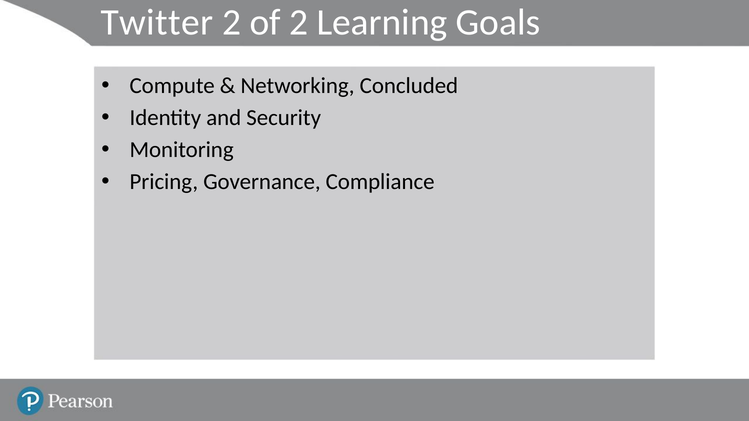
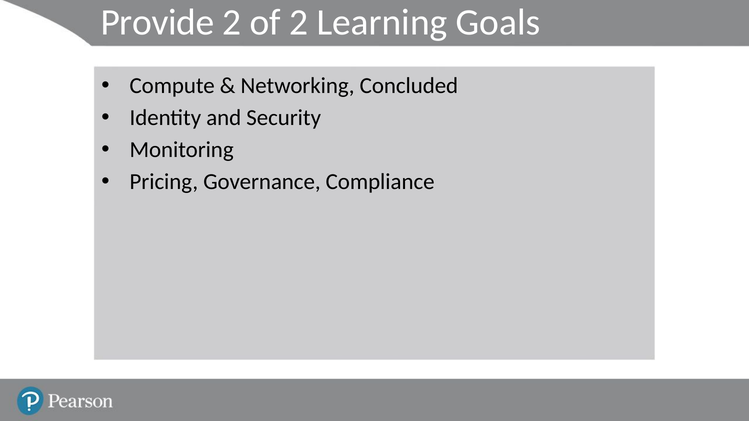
Twitter: Twitter -> Provide
